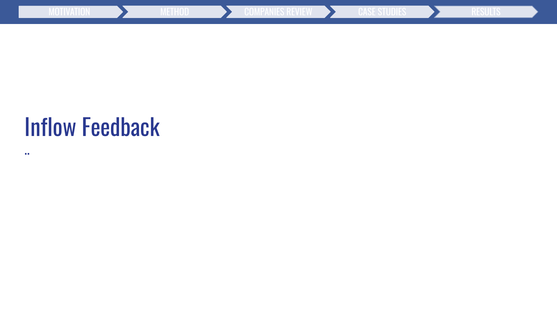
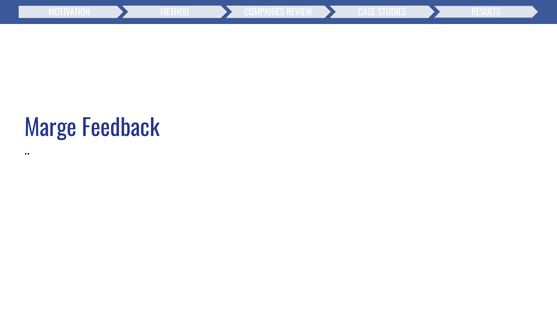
Inflow: Inflow -> Marge
